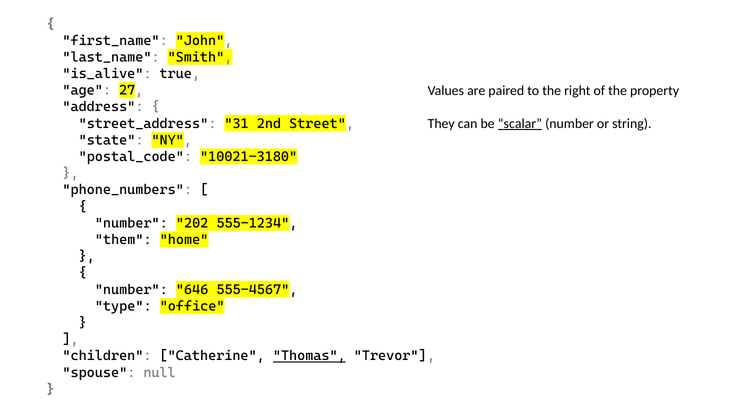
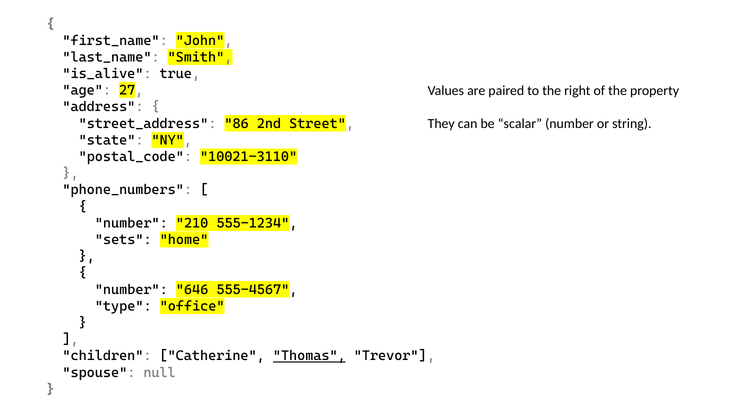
31: 31 -> 86
scalar underline: present -> none
10021-3180: 10021-3180 -> 10021-3110
202: 202 -> 210
them: them -> sets
